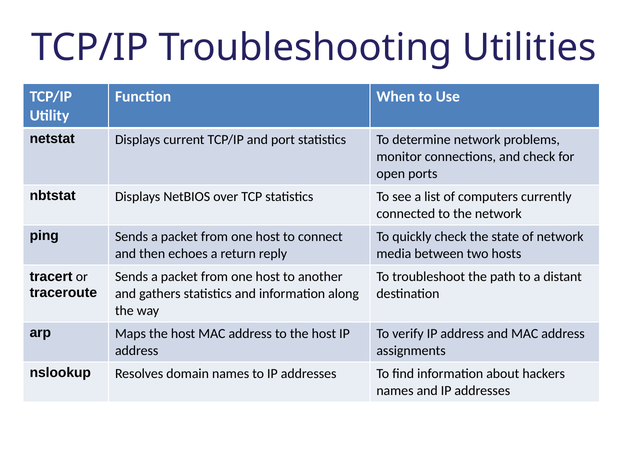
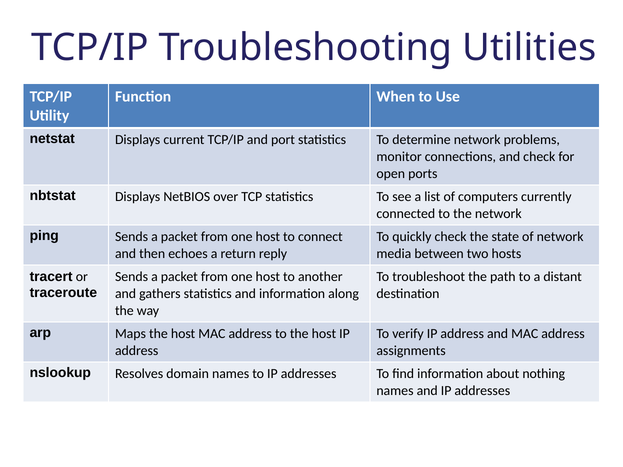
hackers: hackers -> nothing
